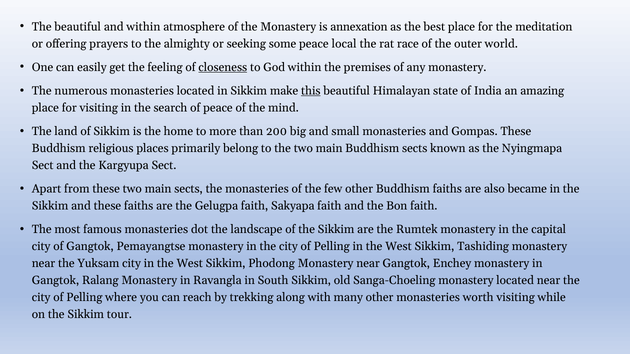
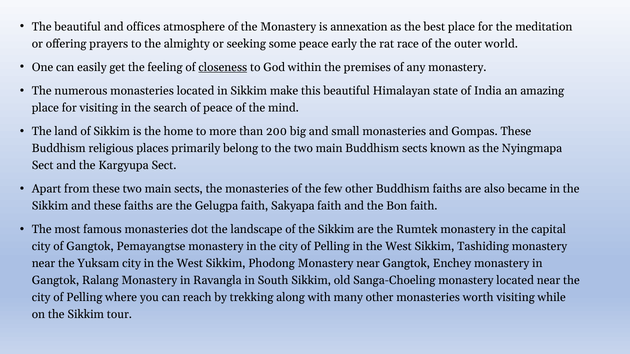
and within: within -> offices
local: local -> early
this underline: present -> none
